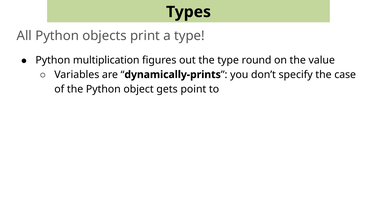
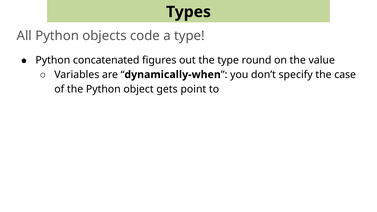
print: print -> code
multiplication: multiplication -> concatenated
dynamically-prints: dynamically-prints -> dynamically-when
